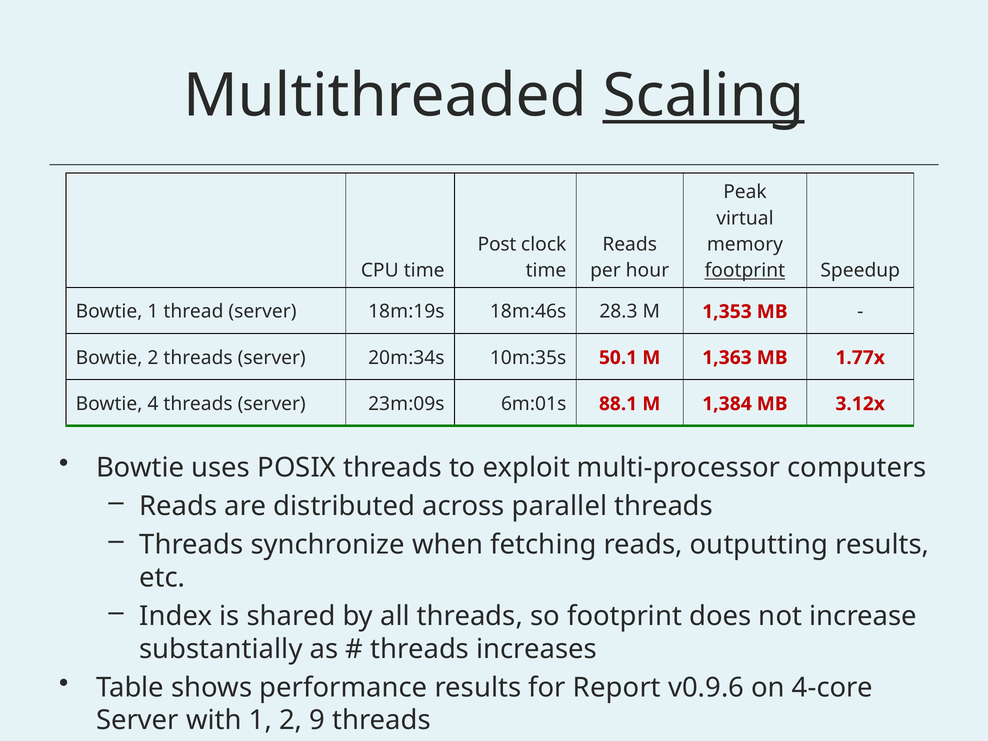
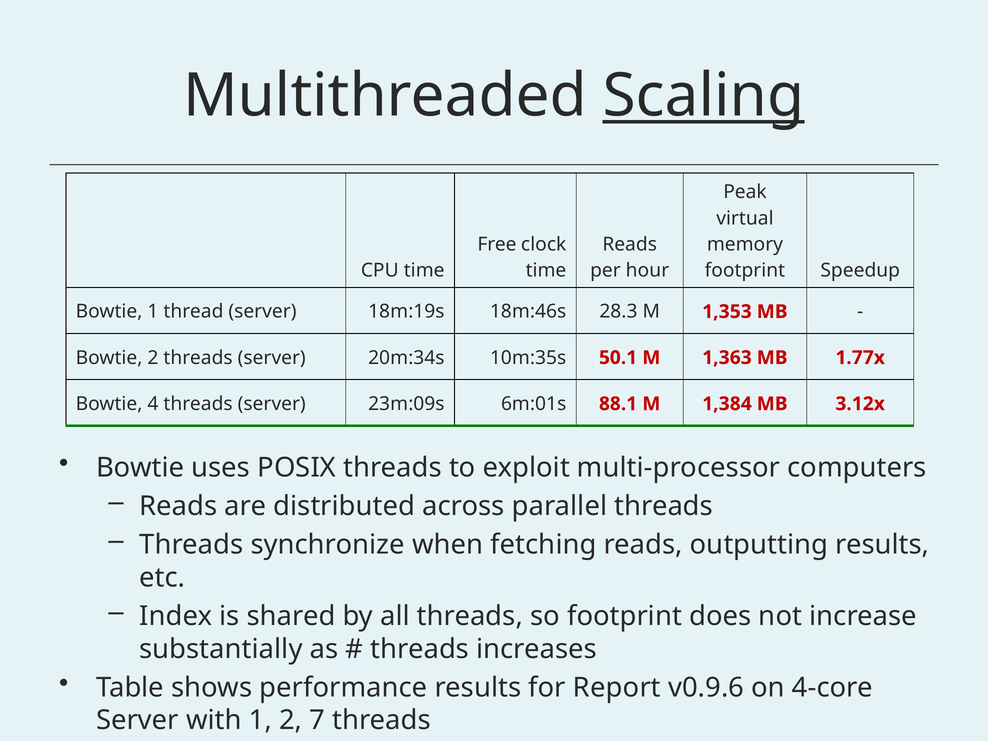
Post: Post -> Free
footprint at (745, 271) underline: present -> none
9: 9 -> 7
